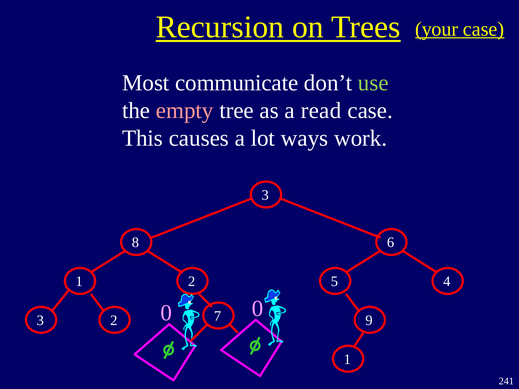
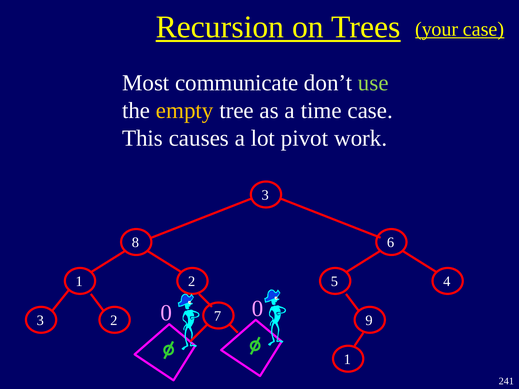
empty colour: pink -> yellow
read: read -> time
ways: ways -> pivot
